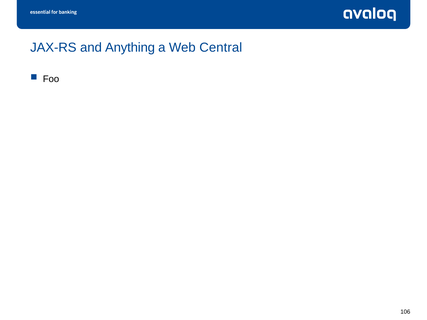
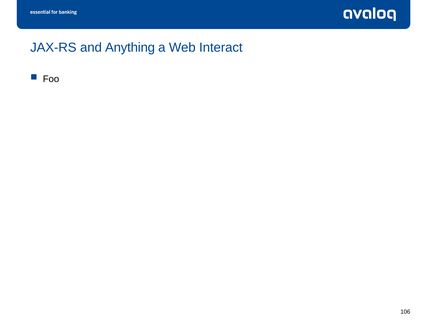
Central: Central -> Interact
